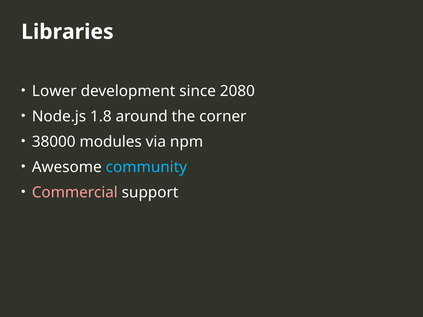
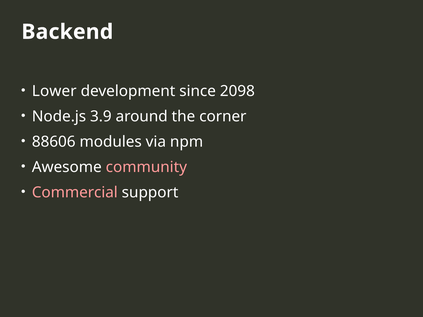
Libraries: Libraries -> Backend
2080: 2080 -> 2098
1.8: 1.8 -> 3.9
38000: 38000 -> 88606
community colour: light blue -> pink
